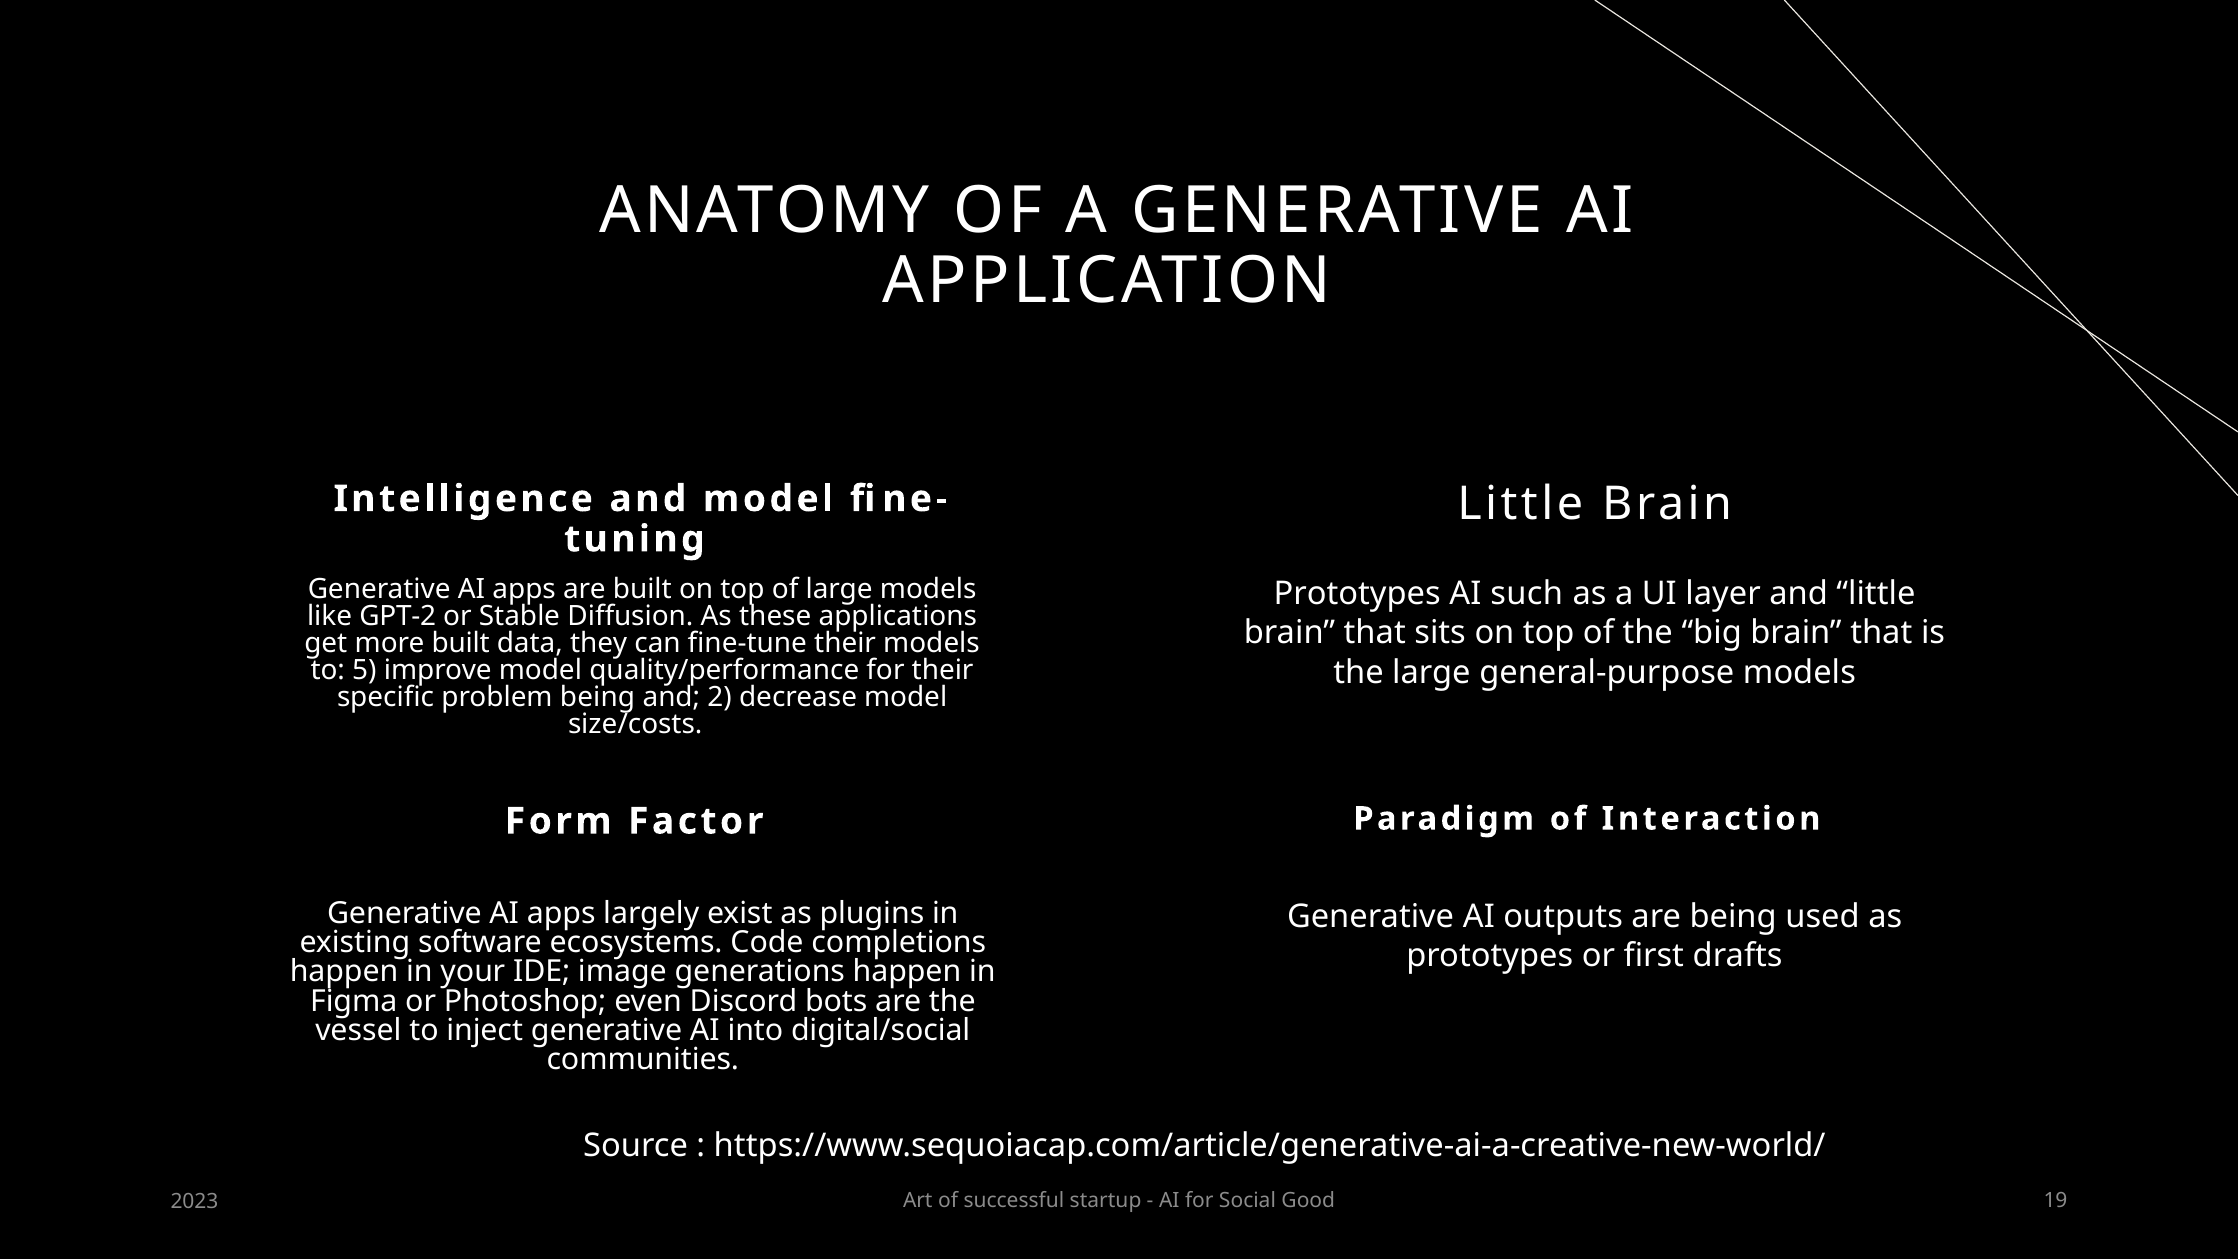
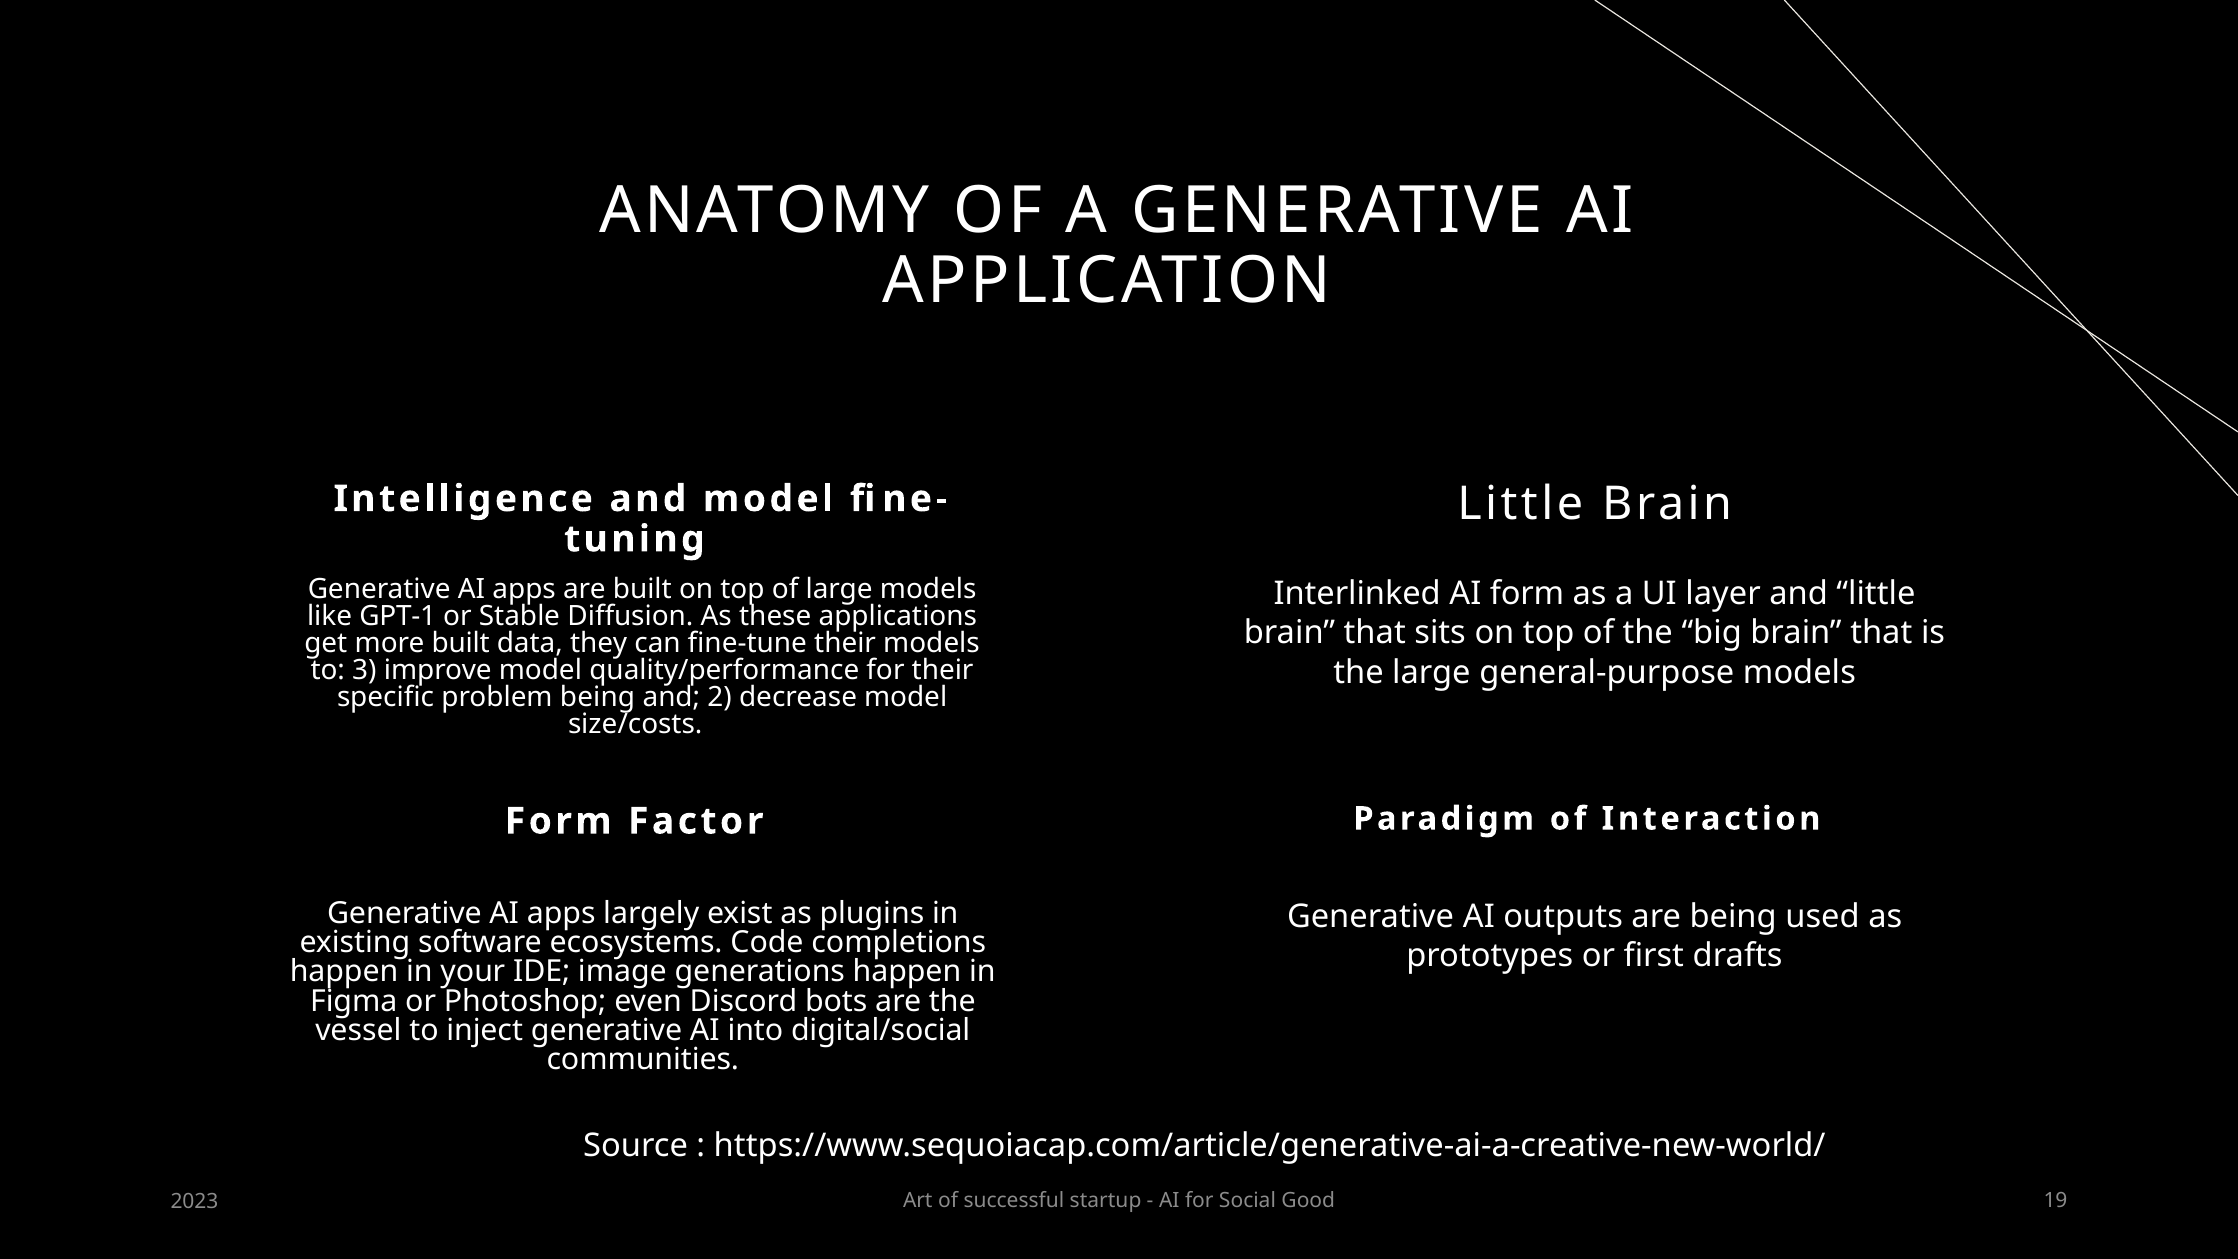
Prototypes at (1357, 594): Prototypes -> Interlinked
AI such: such -> form
GPT-2: GPT-2 -> GPT-1
5: 5 -> 3
